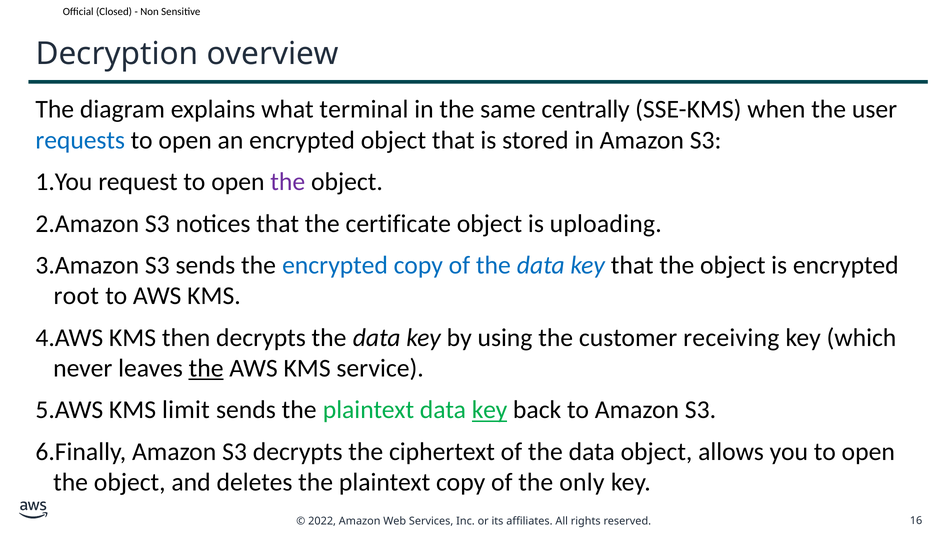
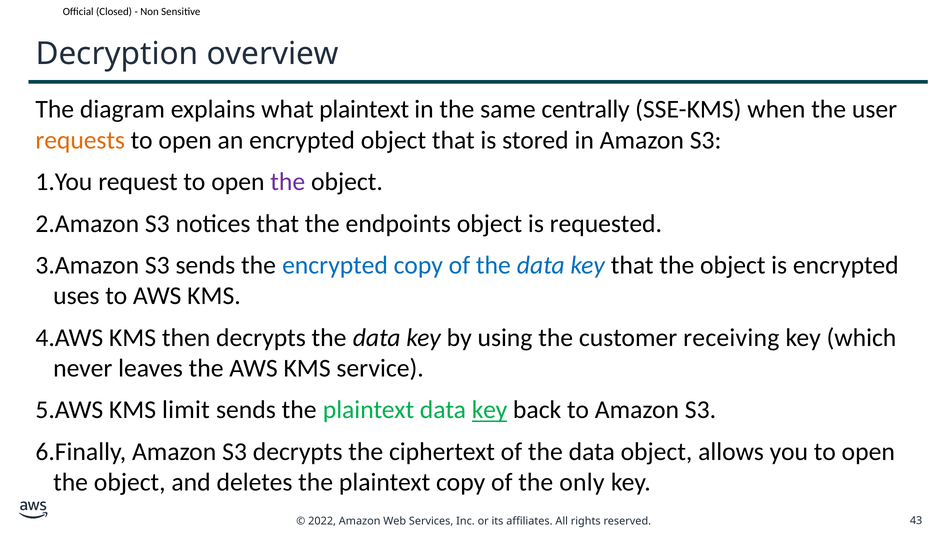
what terminal: terminal -> plaintext
requests colour: blue -> orange
certificate: certificate -> endpoints
uploading: uploading -> requested
root: root -> uses
the at (206, 369) underline: present -> none
16: 16 -> 43
